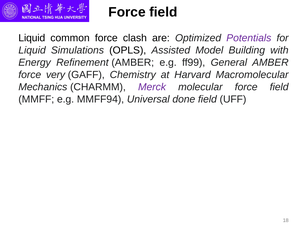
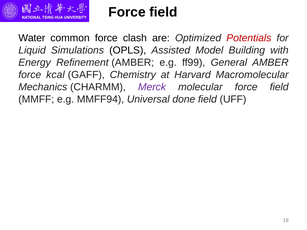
Liquid at (32, 38): Liquid -> Water
Potentials colour: purple -> red
very: very -> kcal
